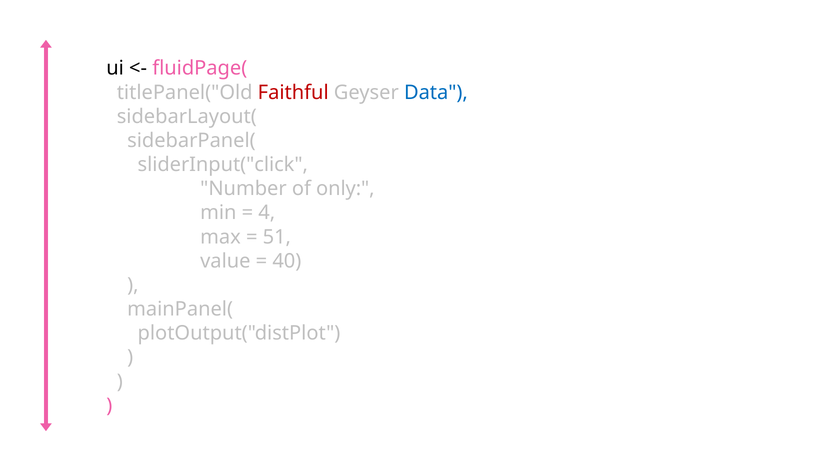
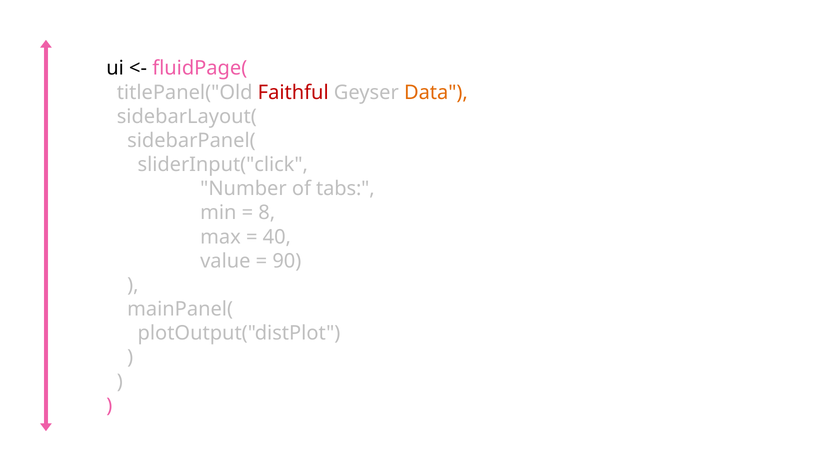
Data colour: blue -> orange
only: only -> tabs
4: 4 -> 8
51: 51 -> 40
40: 40 -> 90
